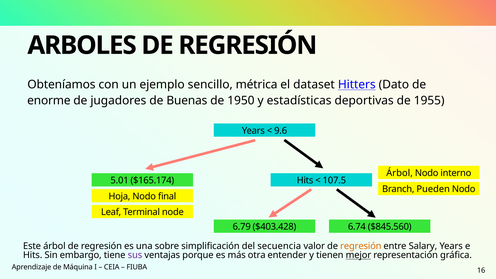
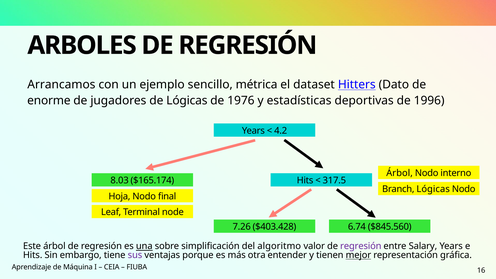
Obteníamos: Obteníamos -> Arrancamos
de Buenas: Buenas -> Lógicas
1950: 1950 -> 1976
1955: 1955 -> 1996
9.6: 9.6 -> 4.2
5.01: 5.01 -> 8.03
107.5: 107.5 -> 317.5
Branch Pueden: Pueden -> Lógicas
6.79: 6.79 -> 7.26
una underline: none -> present
secuencia: secuencia -> algoritmo
regresión at (361, 246) colour: orange -> purple
